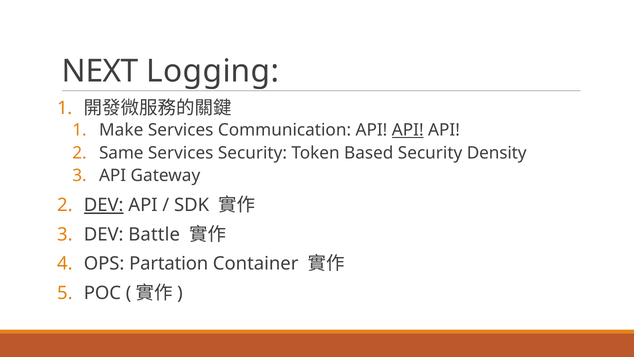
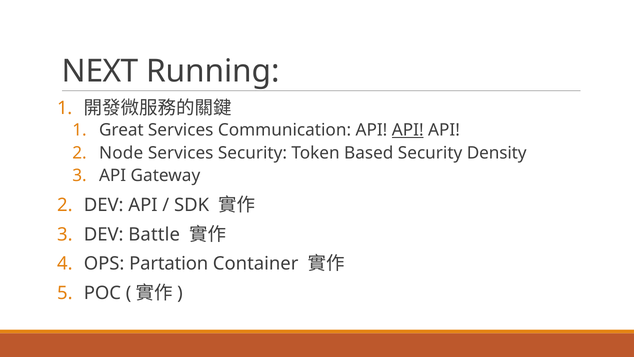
Logging: Logging -> Running
Make: Make -> Great
Same: Same -> Node
DEV at (104, 205) underline: present -> none
